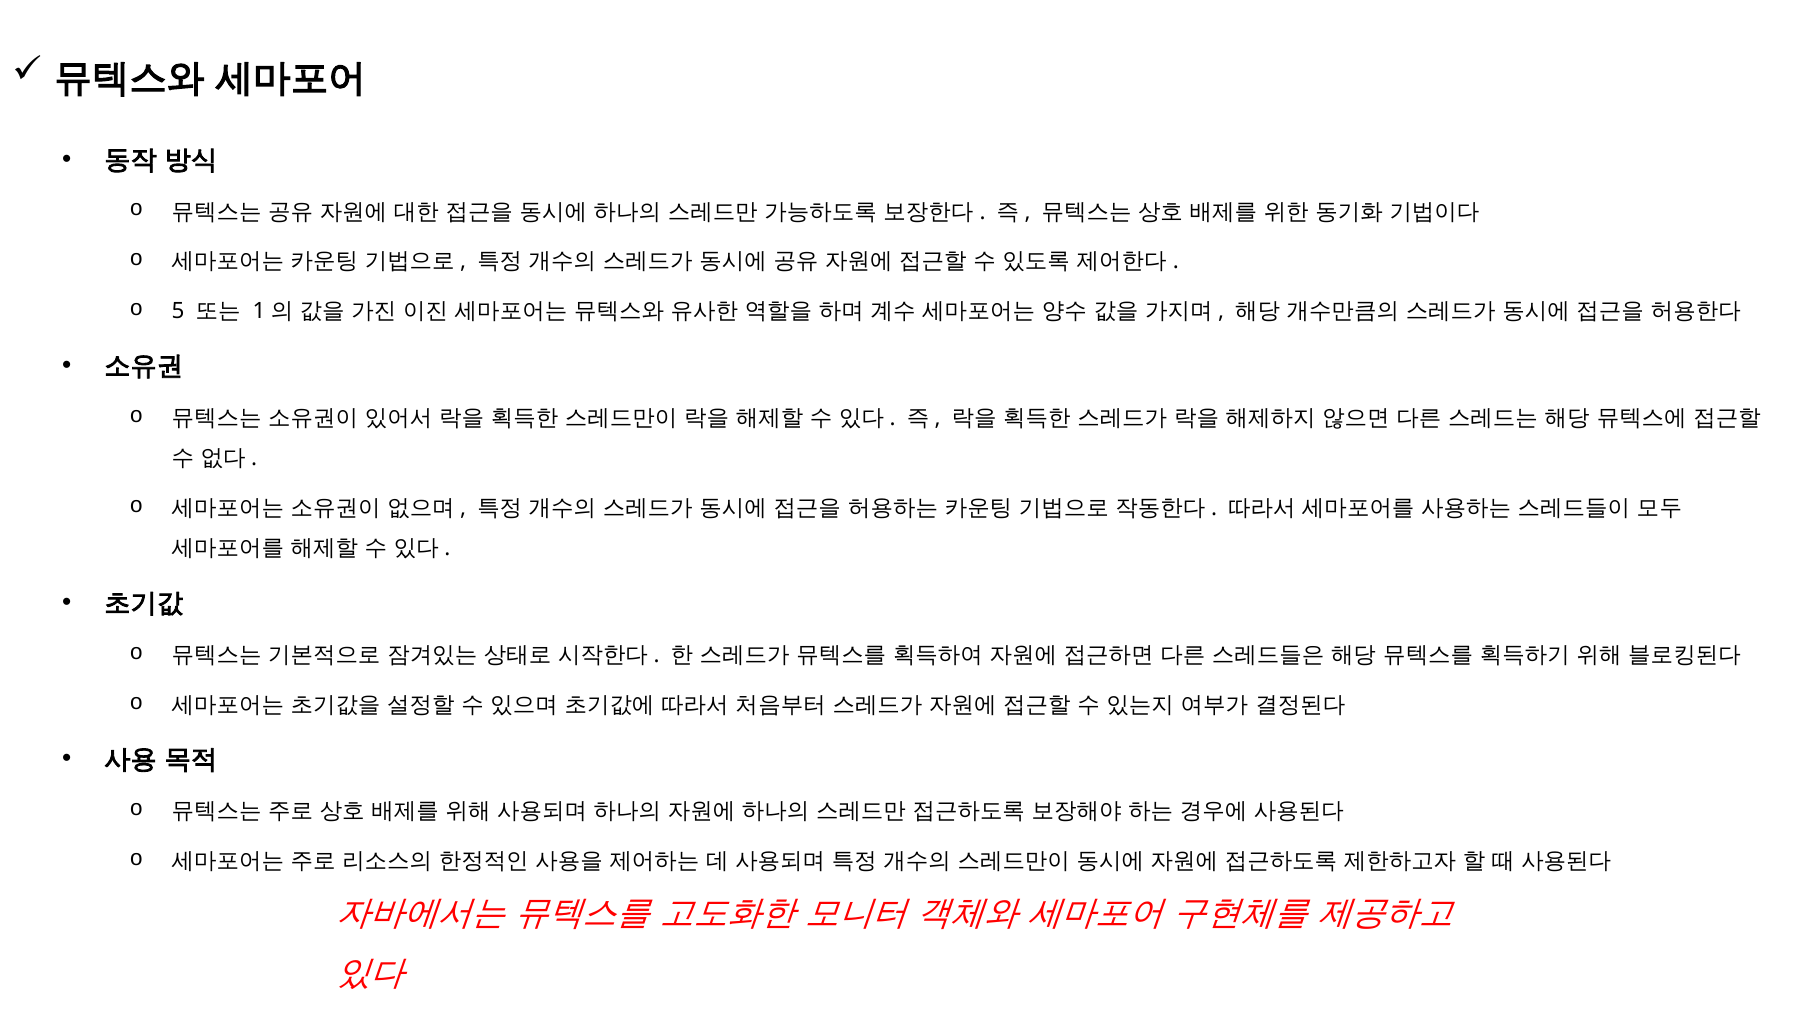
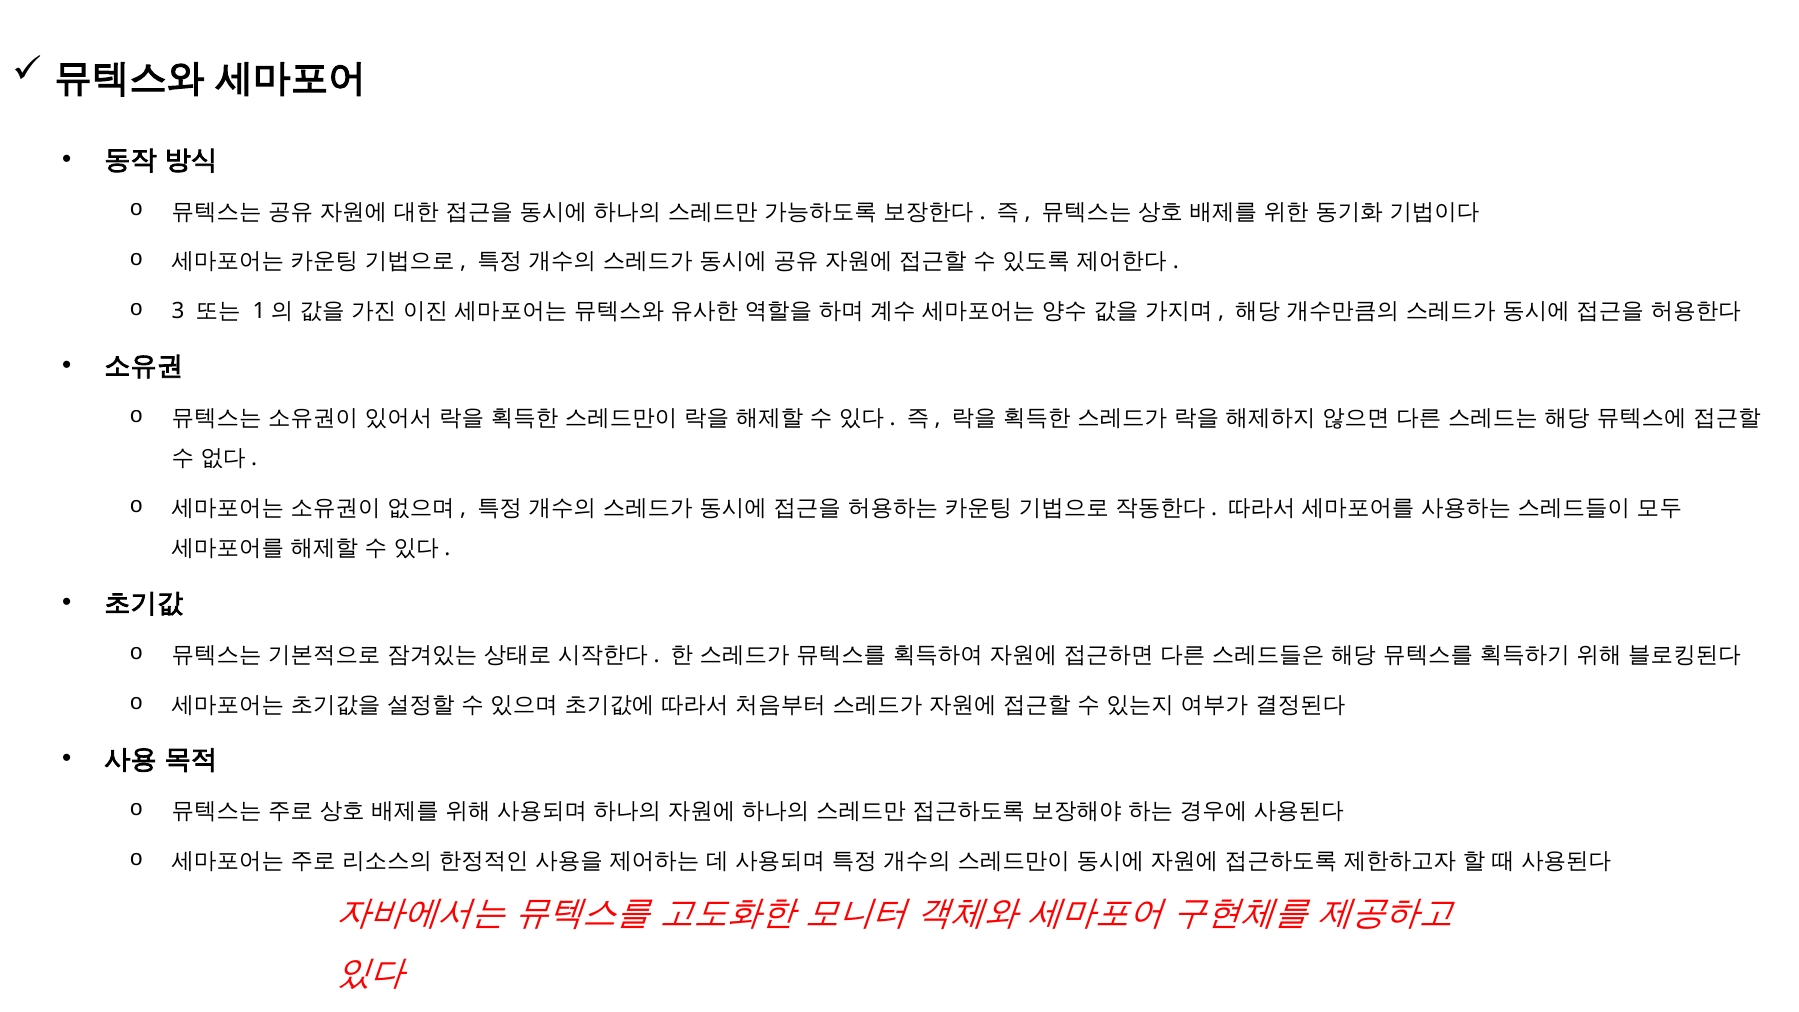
5: 5 -> 3
